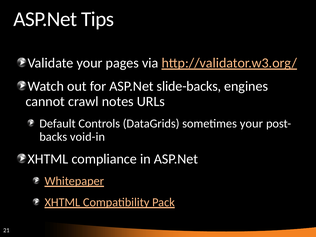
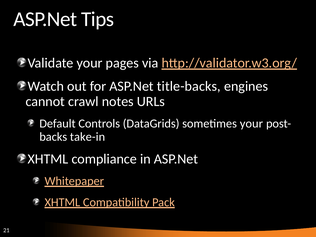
slide-backs: slide-backs -> title-backs
void-in: void-in -> take-in
